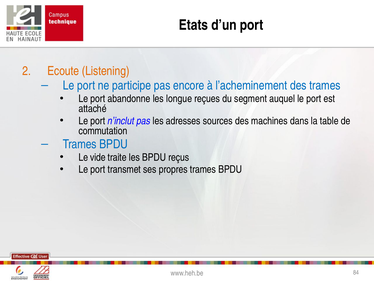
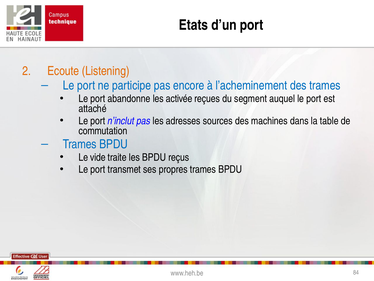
longue: longue -> activée
